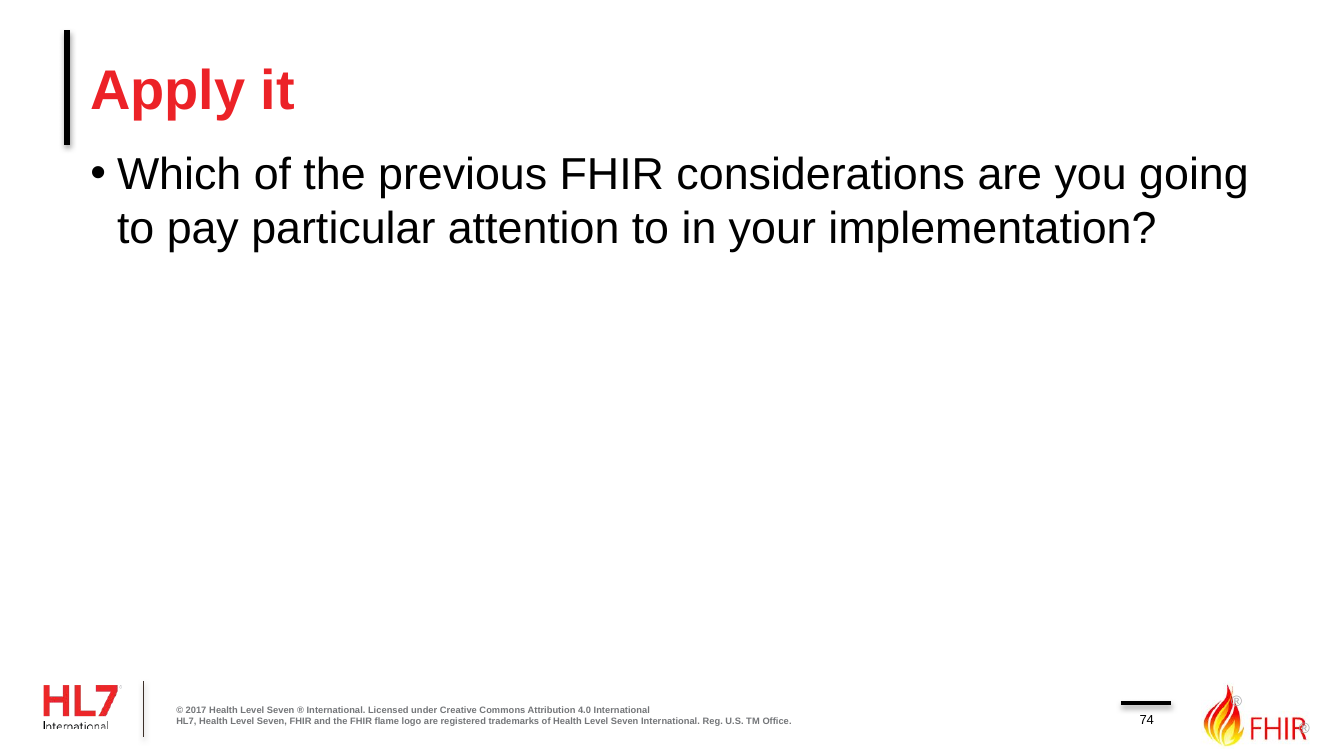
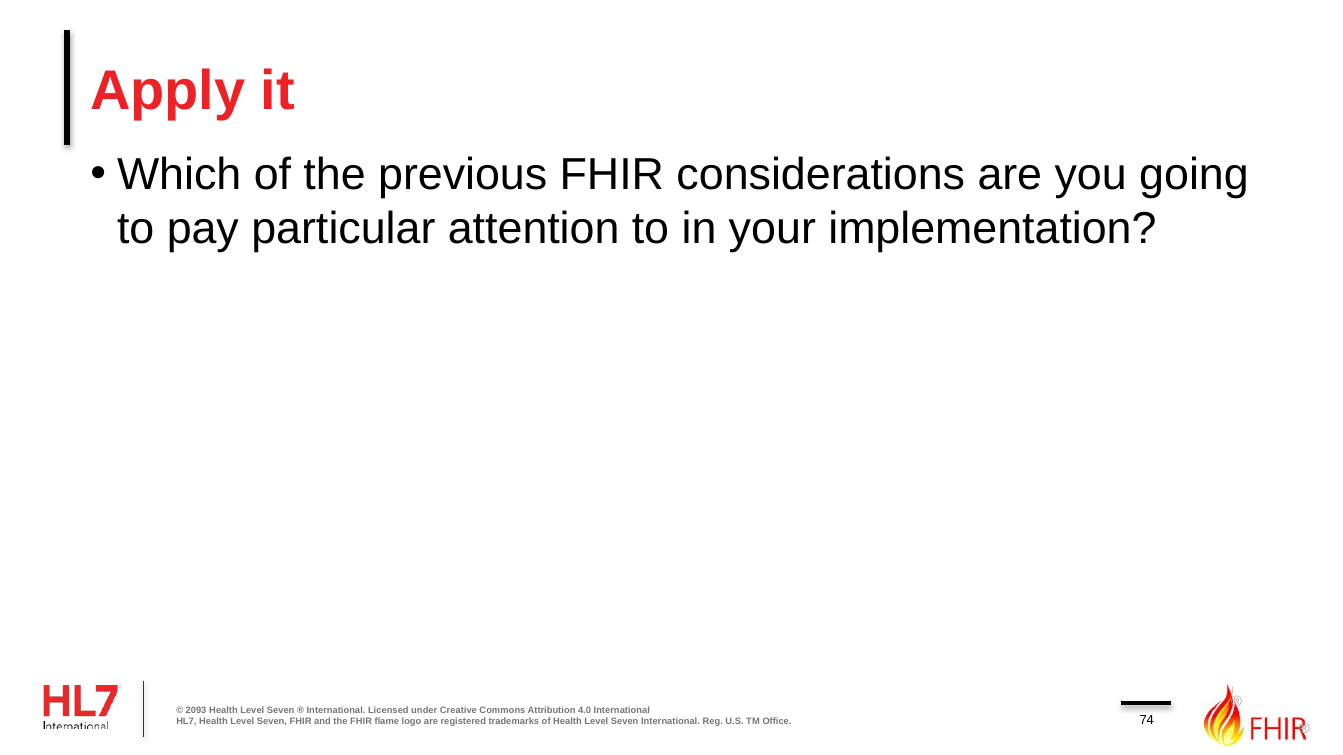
2017: 2017 -> 2093
